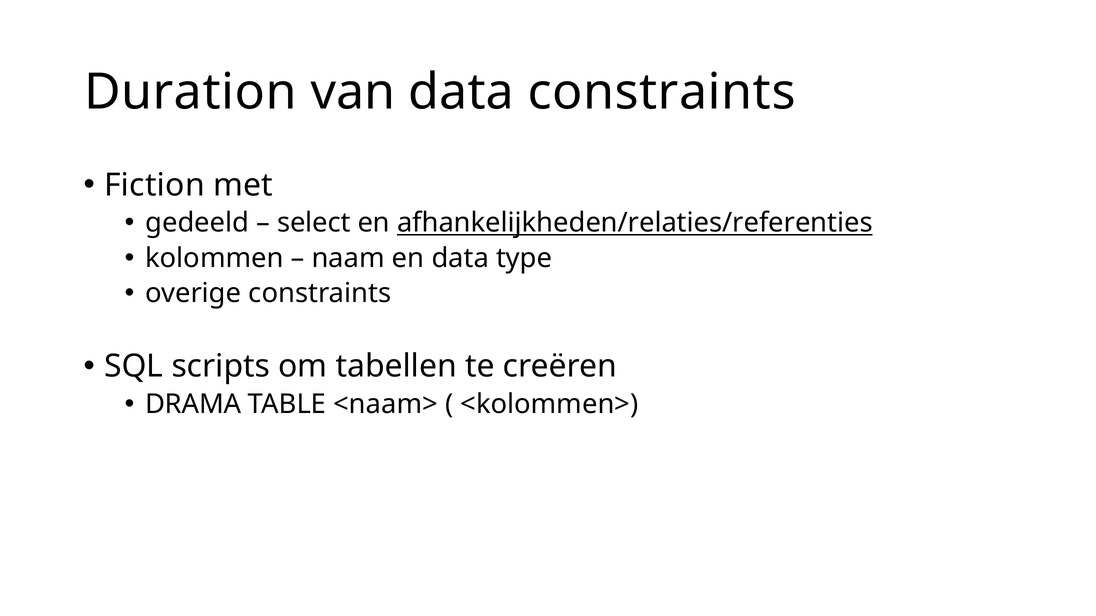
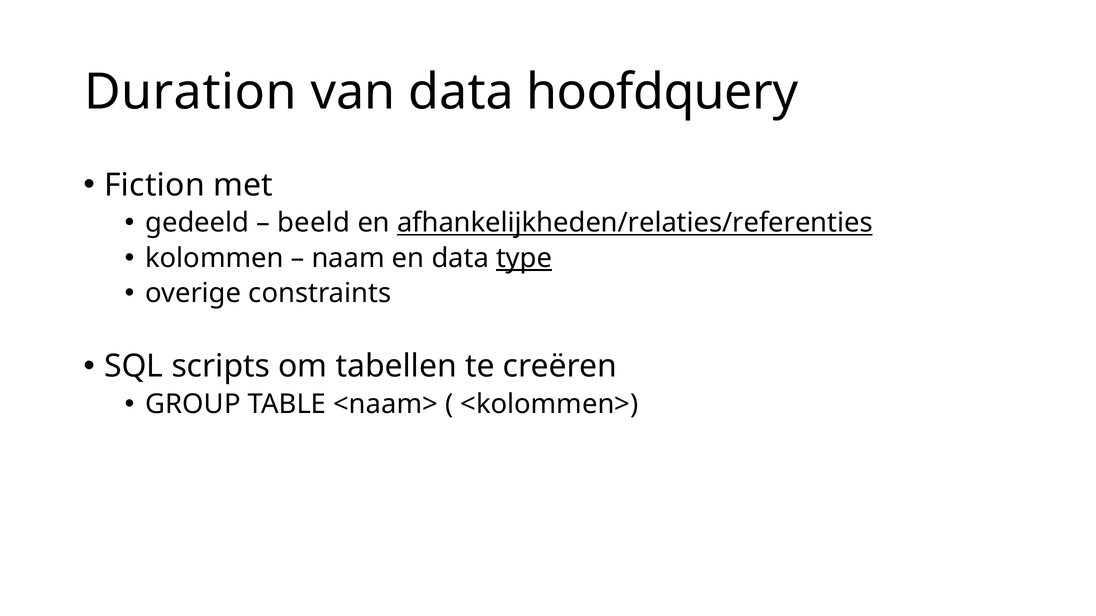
data constraints: constraints -> hoofdquery
select: select -> beeld
type underline: none -> present
DRAMA: DRAMA -> GROUP
